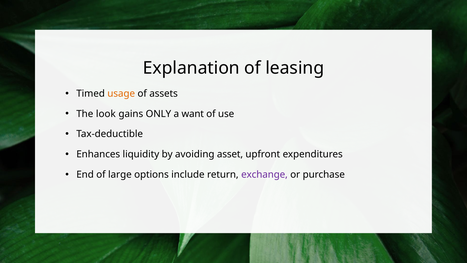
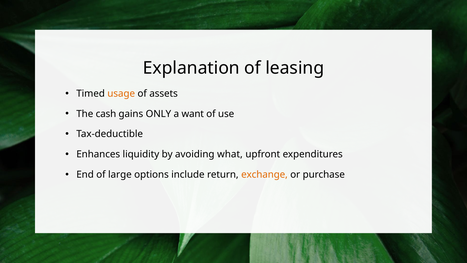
look: look -> cash
asset: asset -> what
exchange colour: purple -> orange
